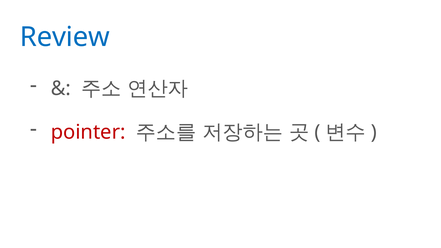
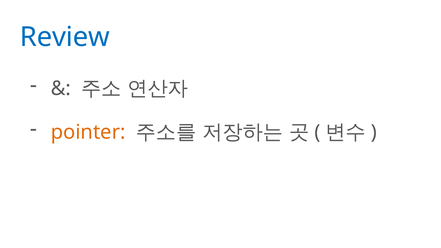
pointer colour: red -> orange
